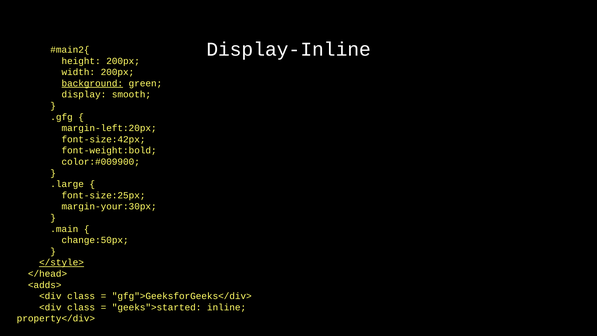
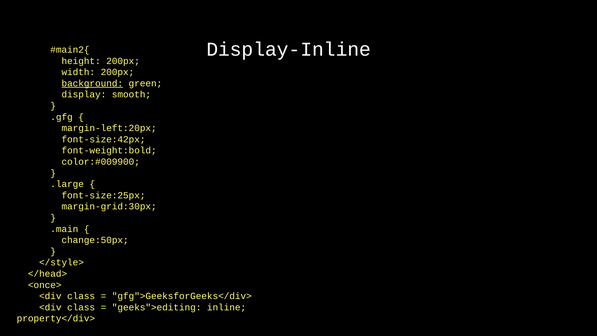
margin-your:30px: margin-your:30px -> margin-grid:30px
</style> underline: present -> none
<adds>: <adds> -> <once>
geeks">started: geeks">started -> geeks">editing
